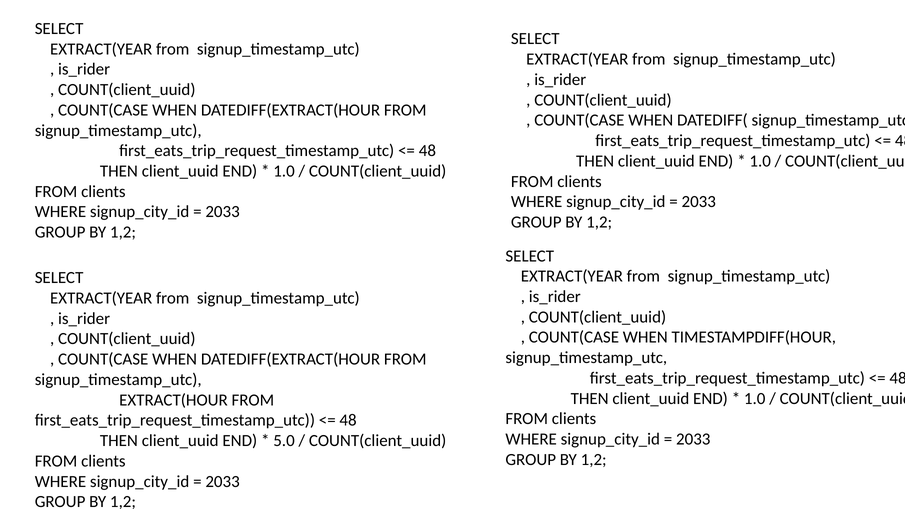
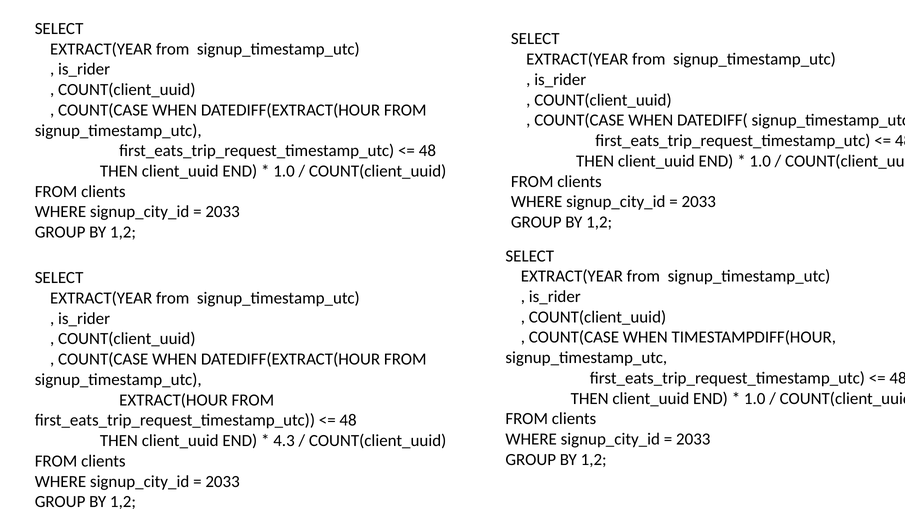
5.0: 5.0 -> 4.3
